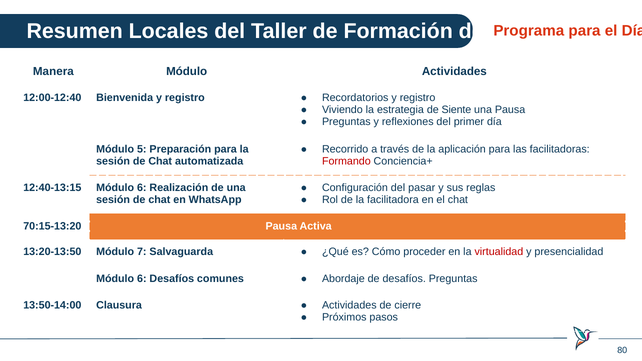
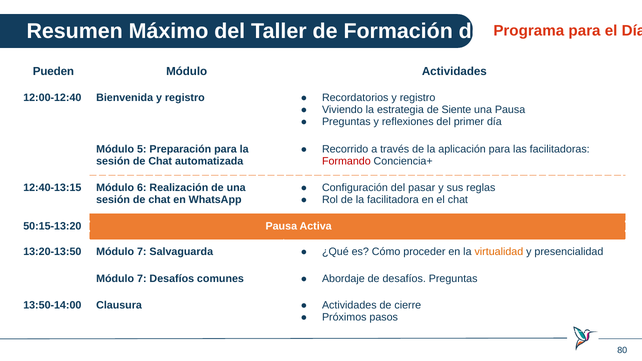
Locales: Locales -> Máximo
Manera: Manera -> Pueden
70:15-13:20: 70:15-13:20 -> 50:15-13:20
virtualidad colour: red -> orange
6 at (142, 279): 6 -> 7
